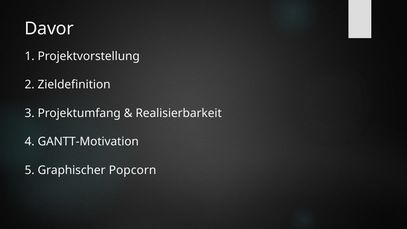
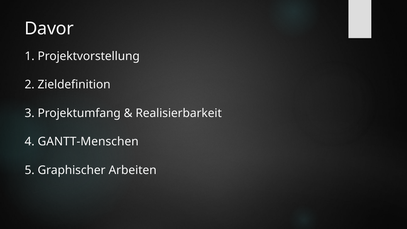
GANTT-Motivation: GANTT-Motivation -> GANTT-Menschen
Popcorn: Popcorn -> Arbeiten
